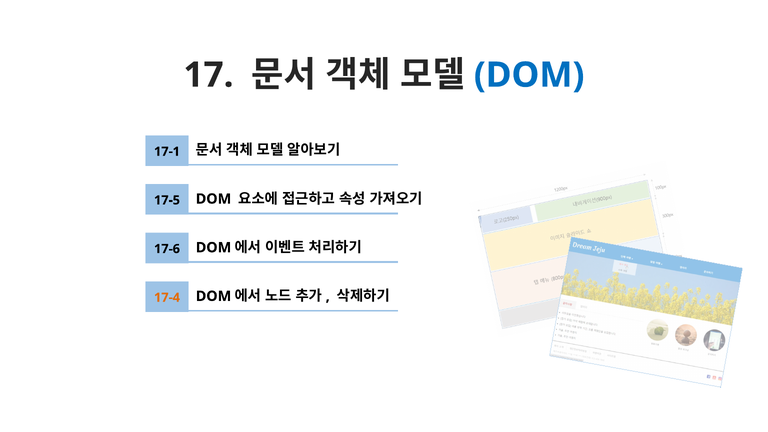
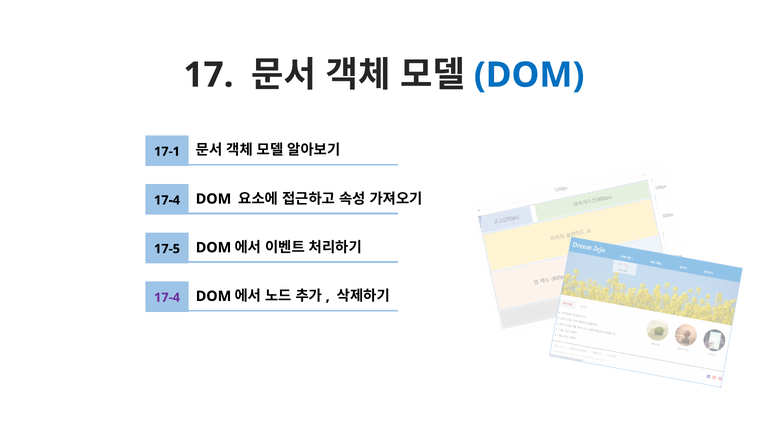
17-5 at (167, 200): 17-5 -> 17-4
17-6: 17-6 -> 17-5
17-4 at (167, 298) colour: orange -> purple
